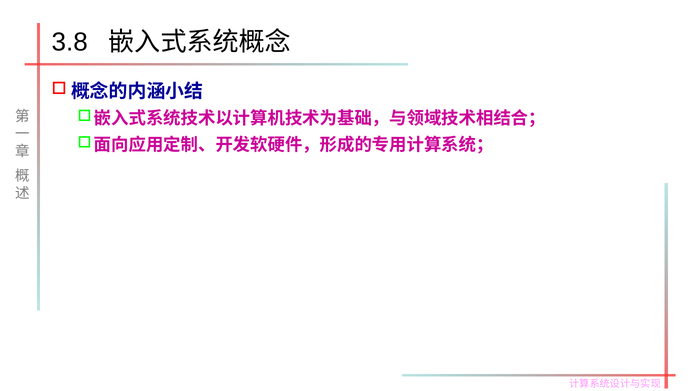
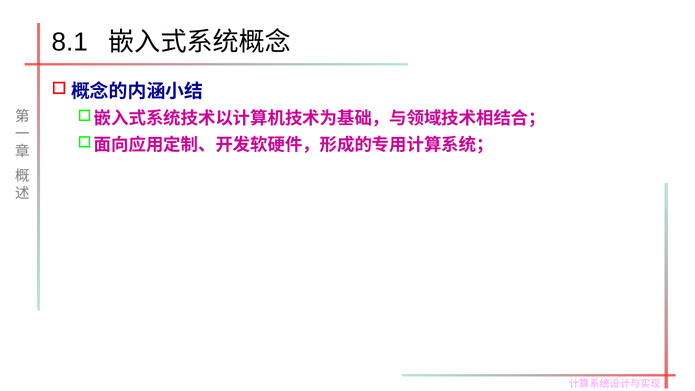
3.8: 3.8 -> 8.1
